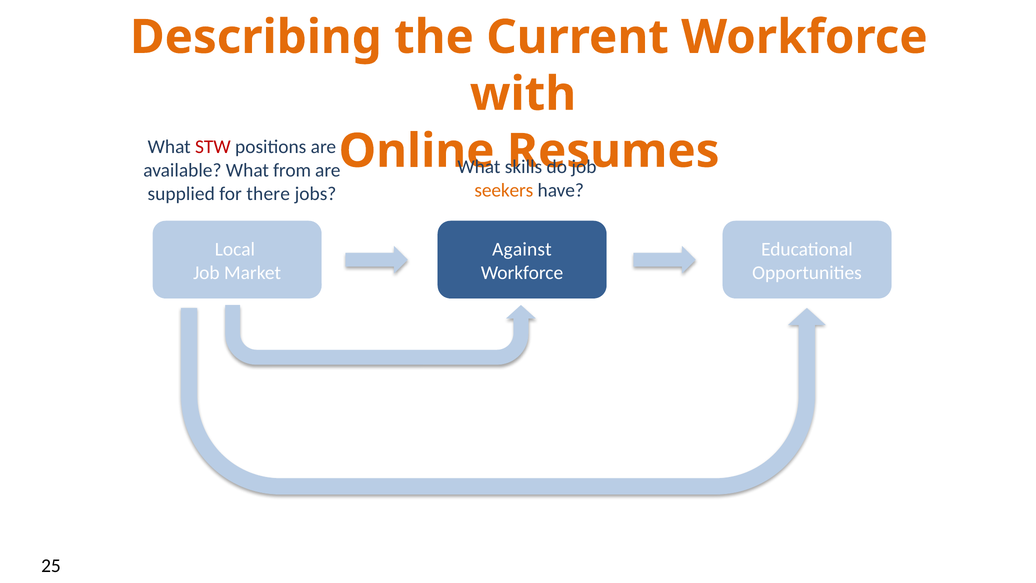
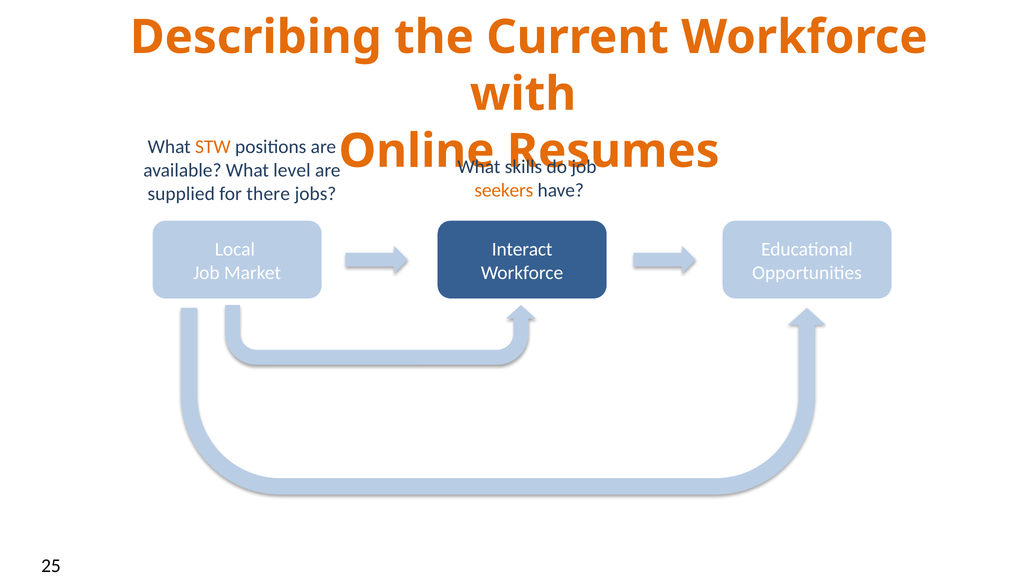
STW colour: red -> orange
from: from -> level
Against: Against -> Interact
